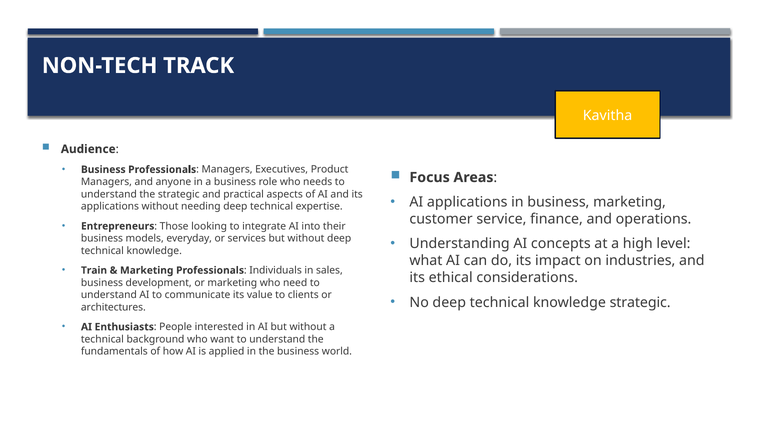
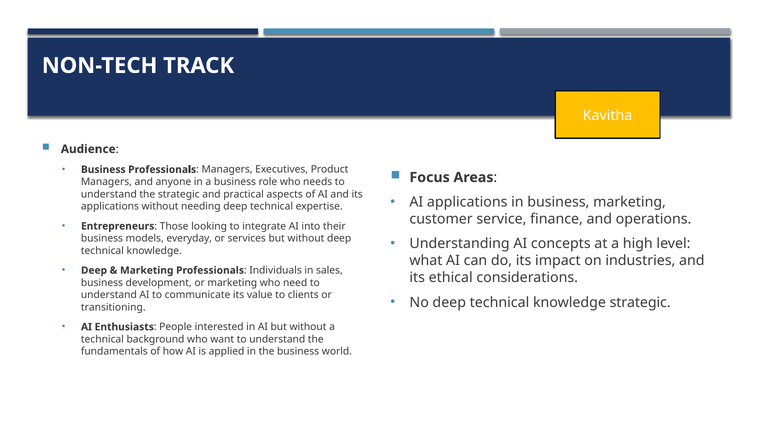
Train at (94, 271): Train -> Deep
architectures: architectures -> transitioning
